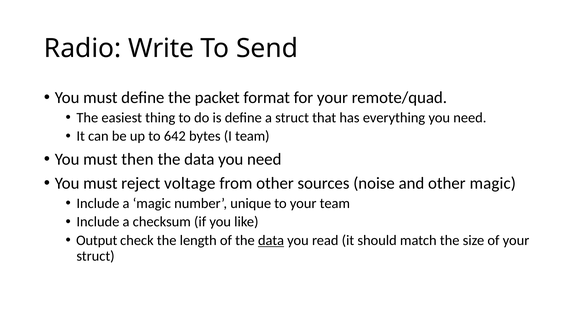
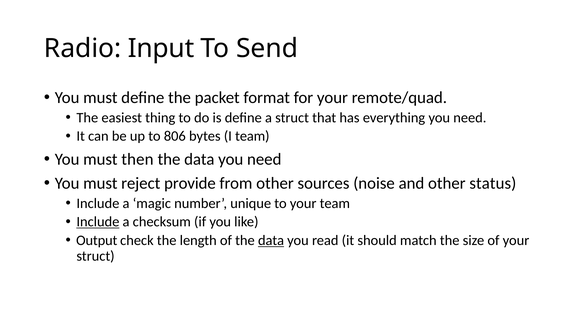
Write: Write -> Input
642: 642 -> 806
voltage: voltage -> provide
other magic: magic -> status
Include at (98, 222) underline: none -> present
